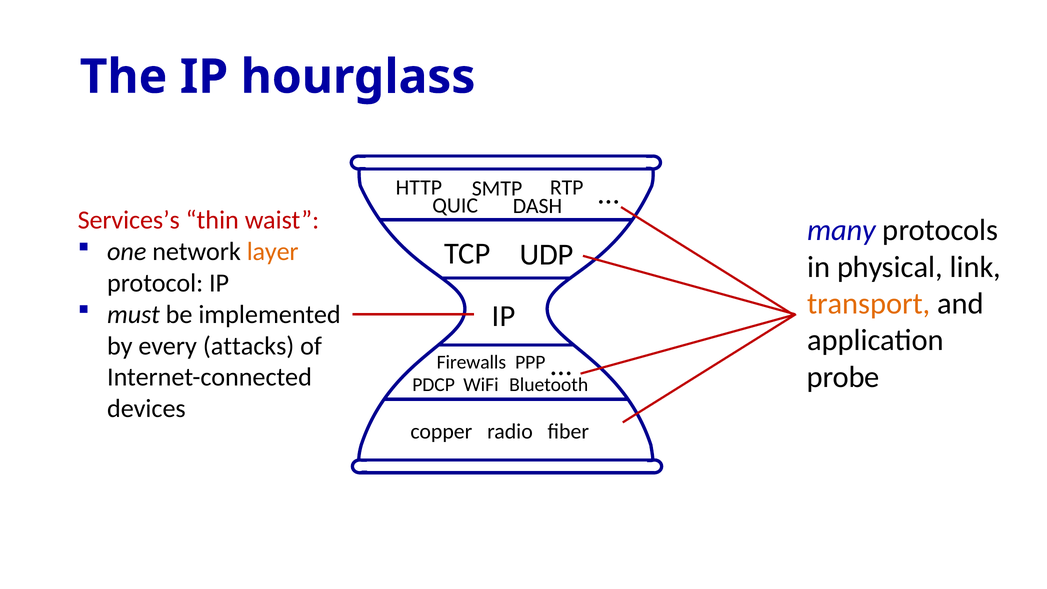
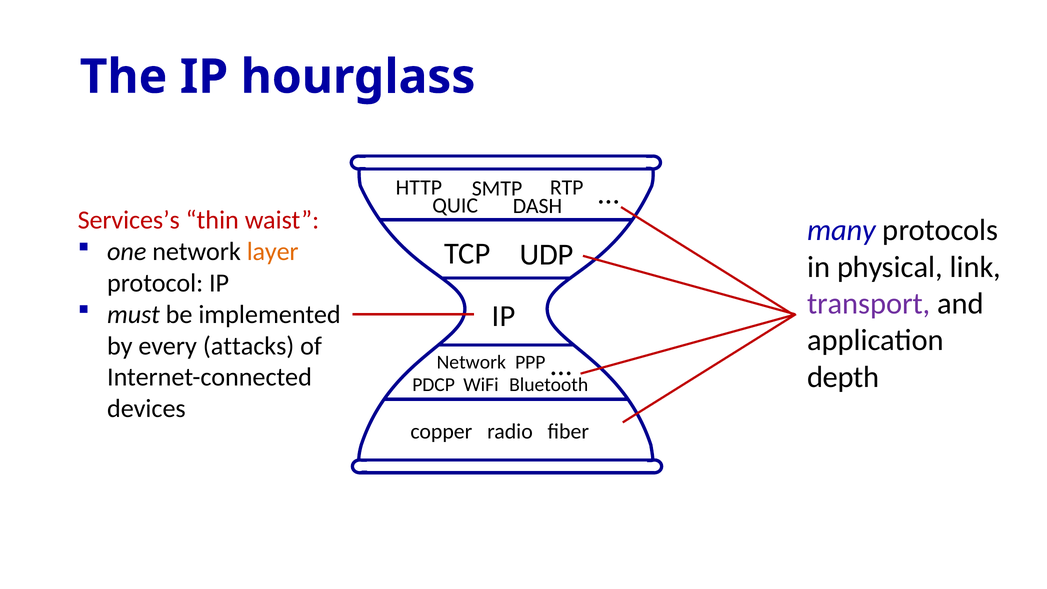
transport colour: orange -> purple
Firewalls at (471, 362): Firewalls -> Network
probe: probe -> depth
